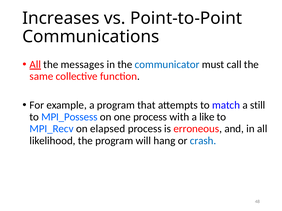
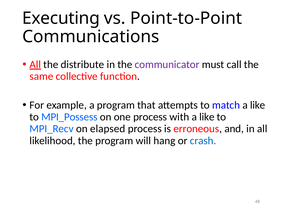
Increases: Increases -> Executing
messages: messages -> distribute
communicator colour: blue -> purple
match a still: still -> like
